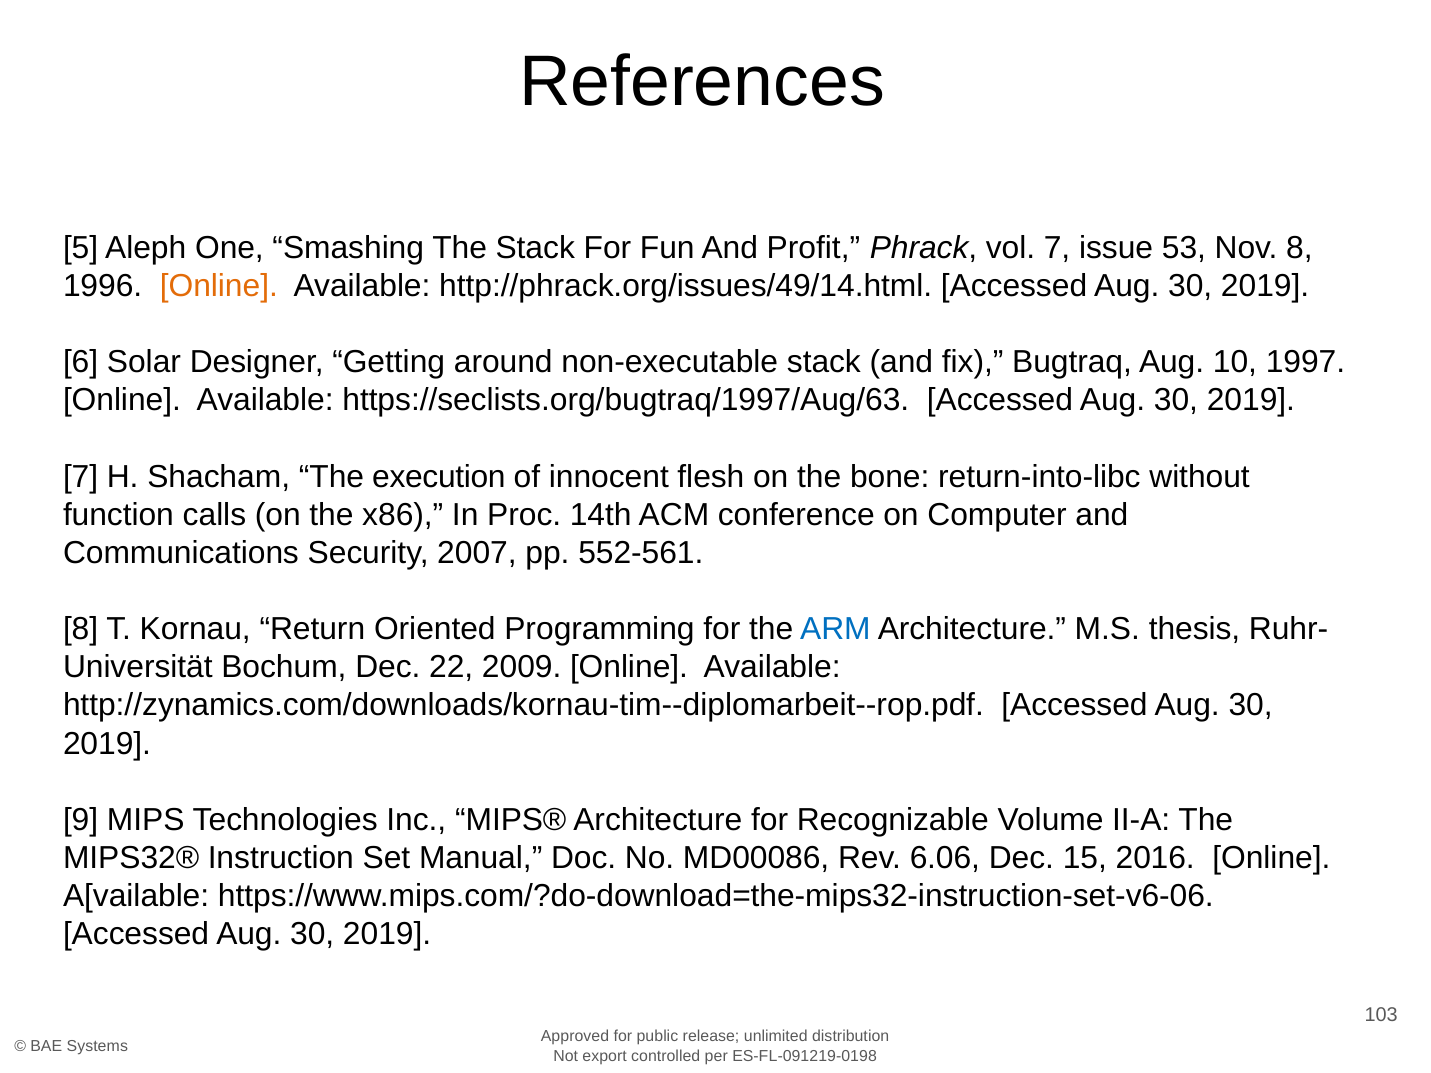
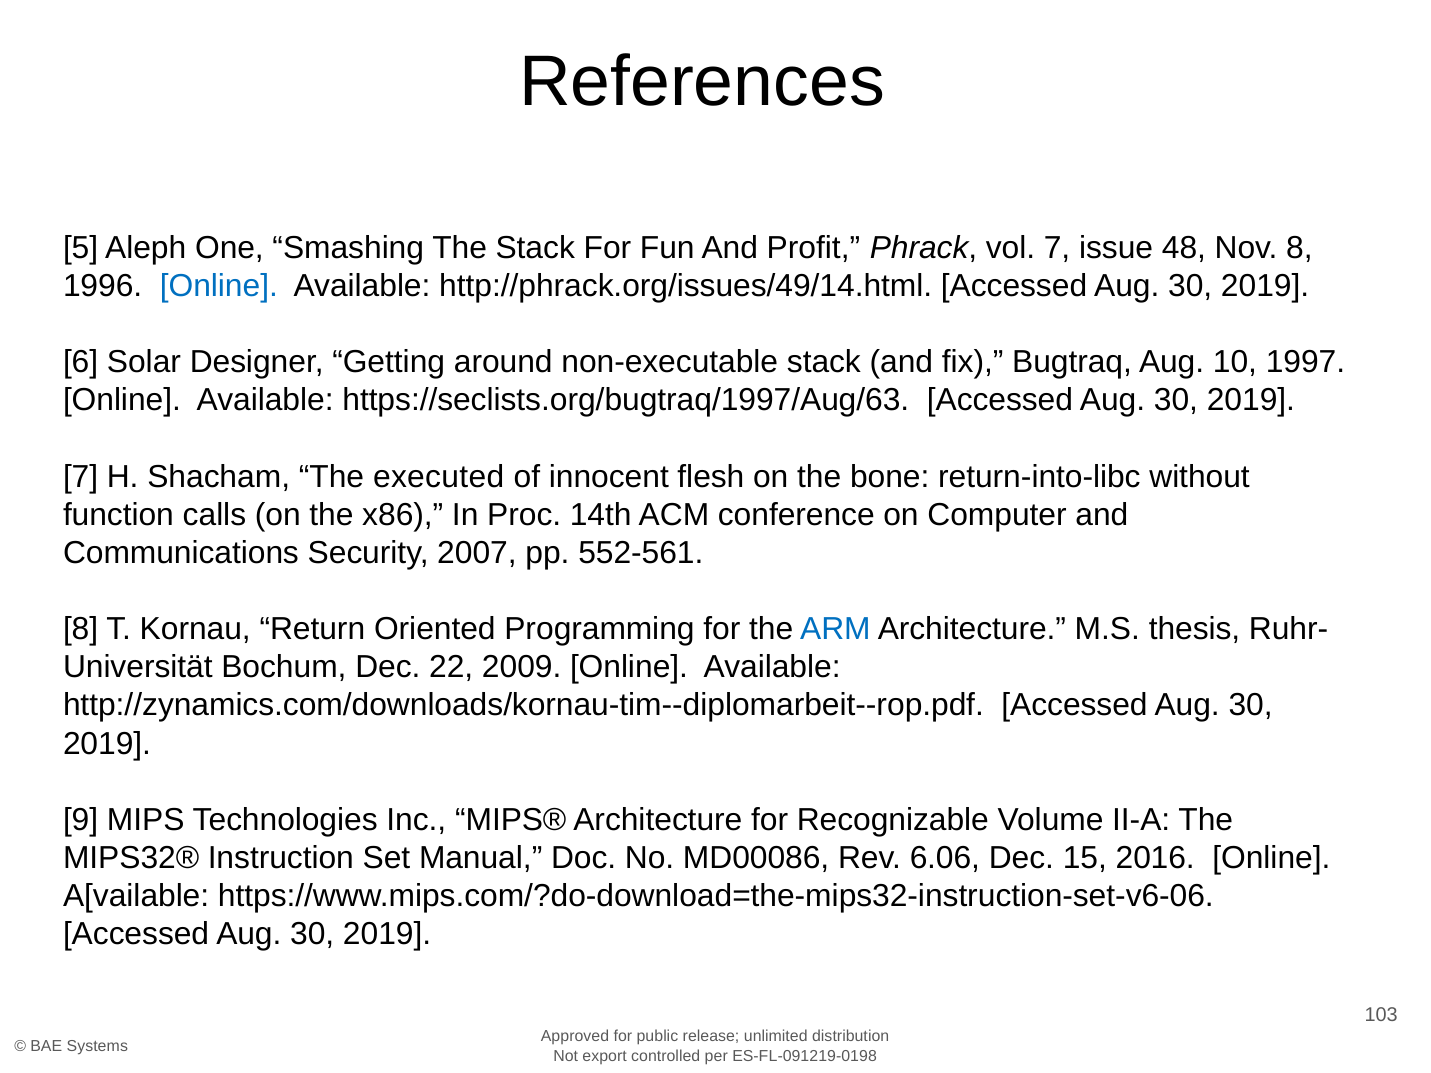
53: 53 -> 48
Online at (219, 286) colour: orange -> blue
execution: execution -> executed
